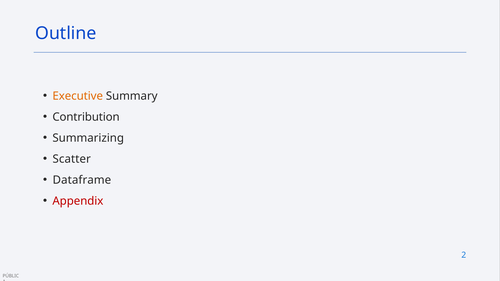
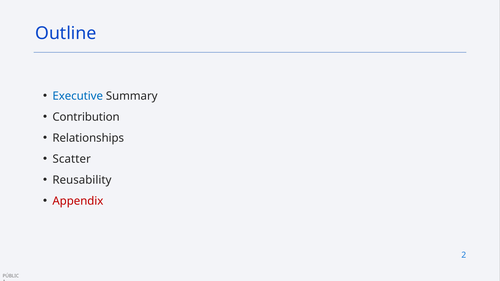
Executive colour: orange -> blue
Summarizing: Summarizing -> Relationships
Dataframe: Dataframe -> Reusability
